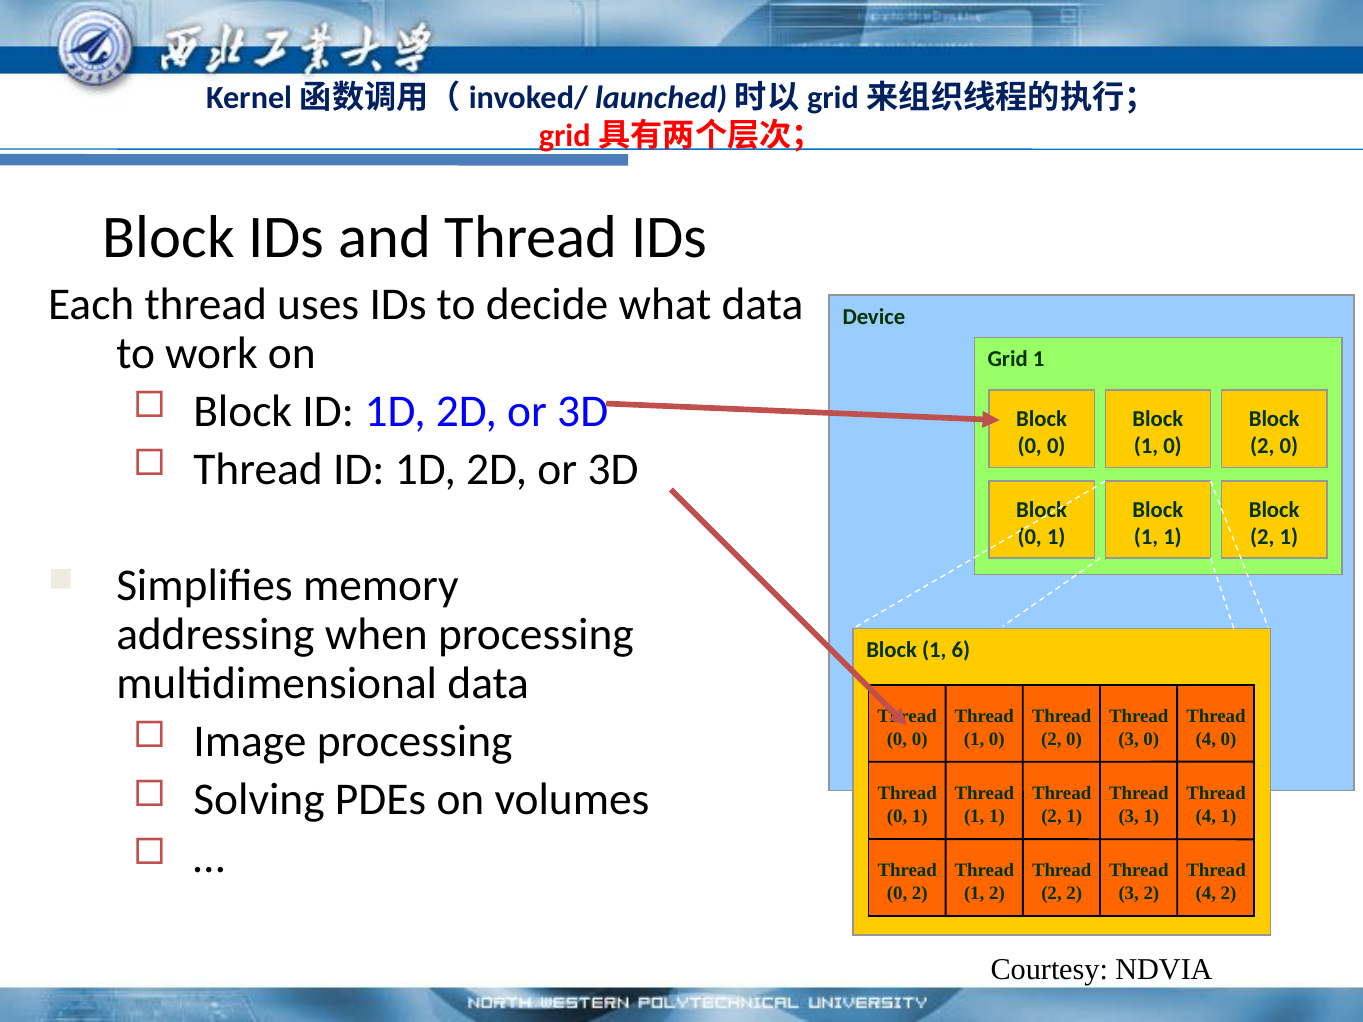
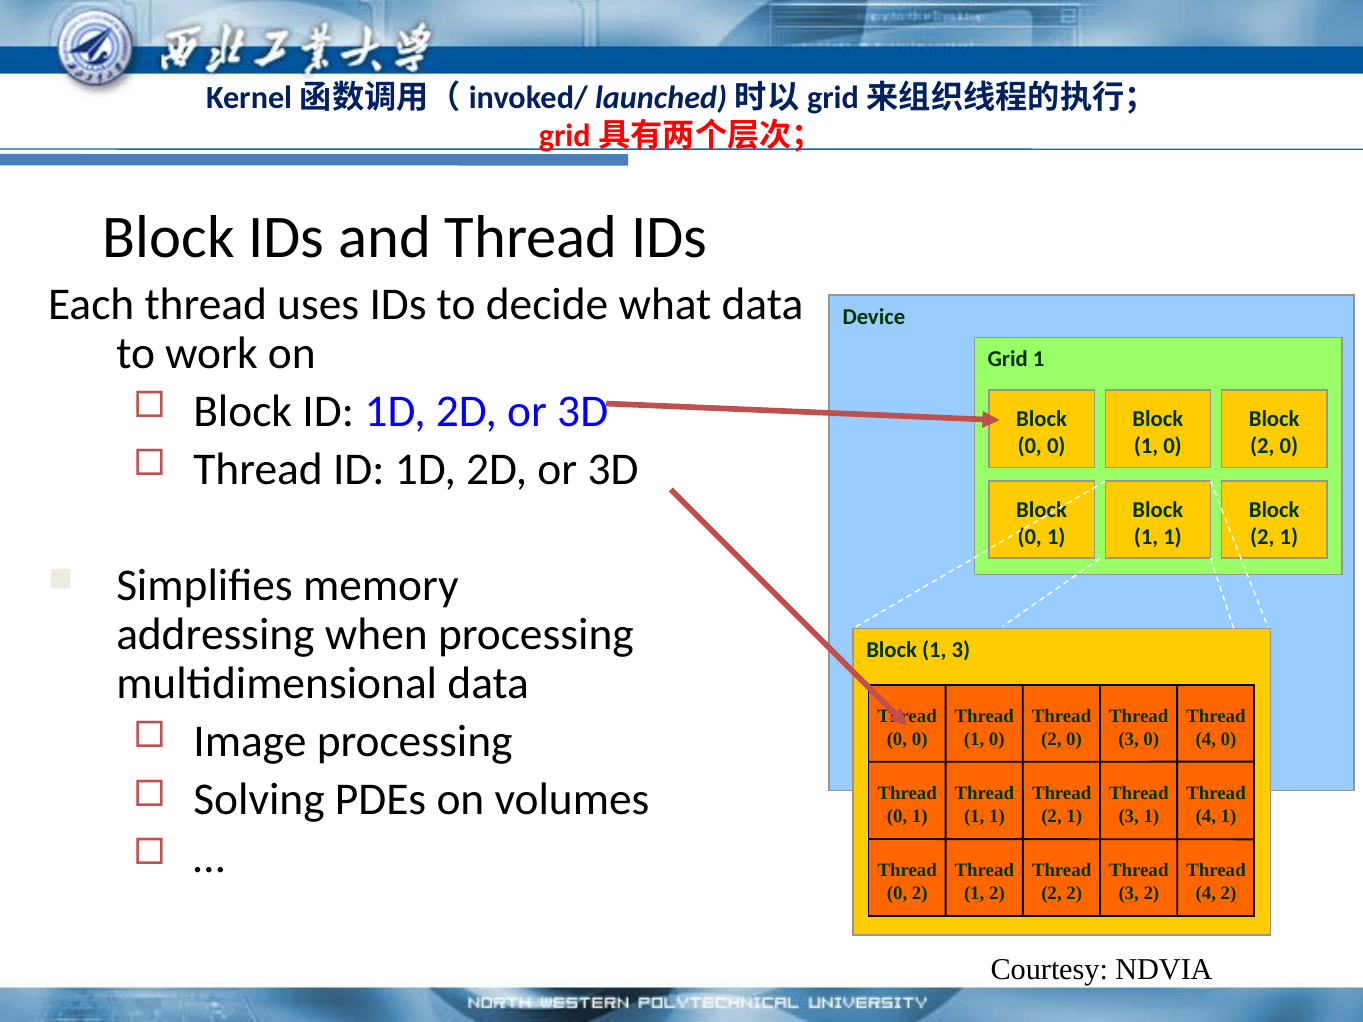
1 6: 6 -> 3
